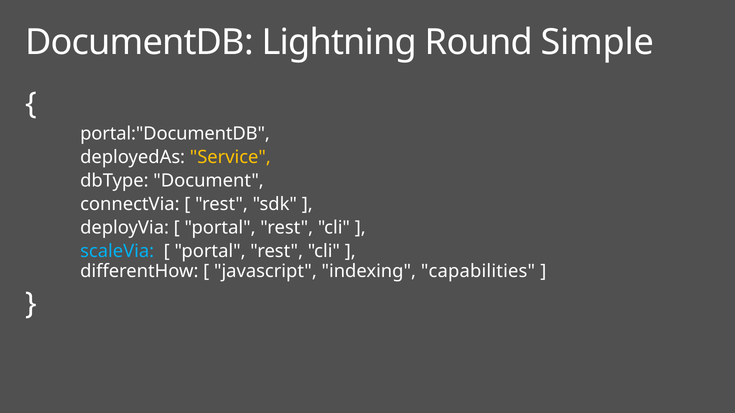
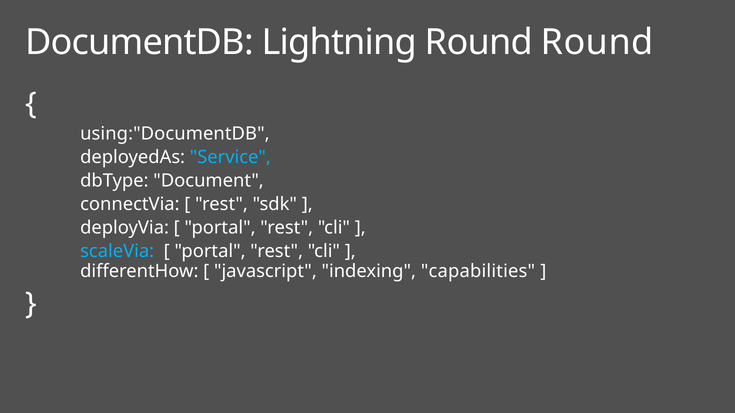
Round Simple: Simple -> Round
portal:"DocumentDB: portal:"DocumentDB -> using:"DocumentDB
Service colour: yellow -> light blue
